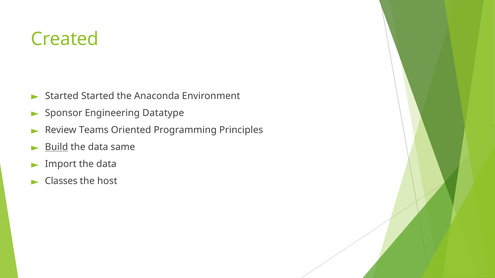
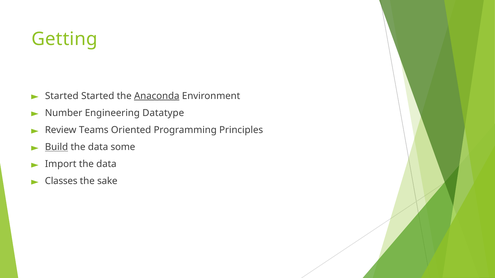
Created: Created -> Getting
Anaconda underline: none -> present
Sponsor: Sponsor -> Number
same: same -> some
host: host -> sake
